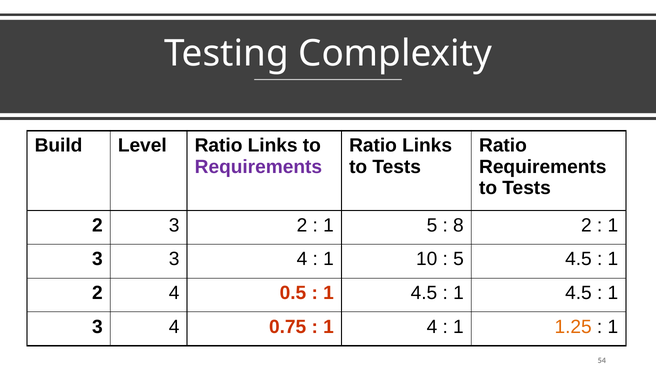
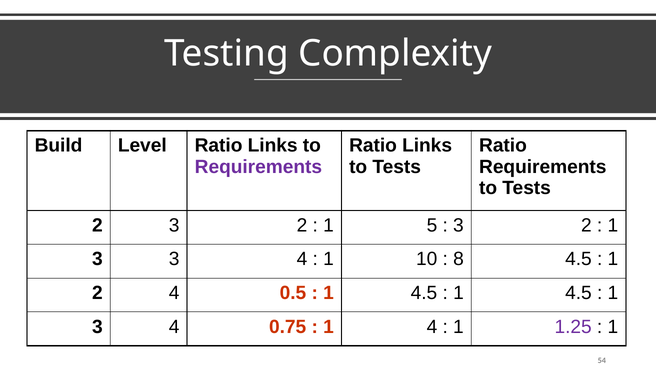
8 at (458, 225): 8 -> 3
5 at (458, 259): 5 -> 8
1.25 colour: orange -> purple
